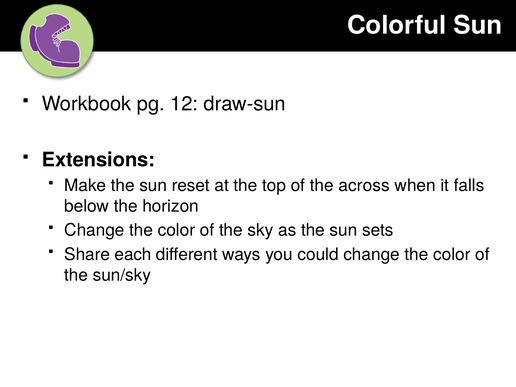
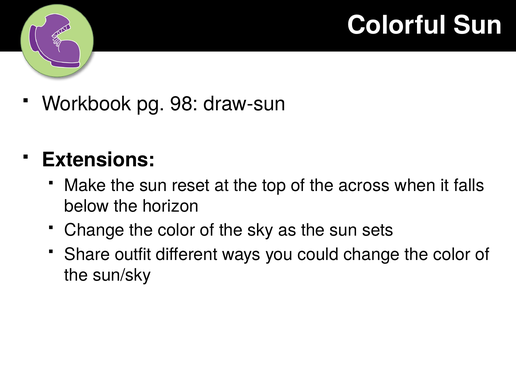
12: 12 -> 98
each: each -> outfit
